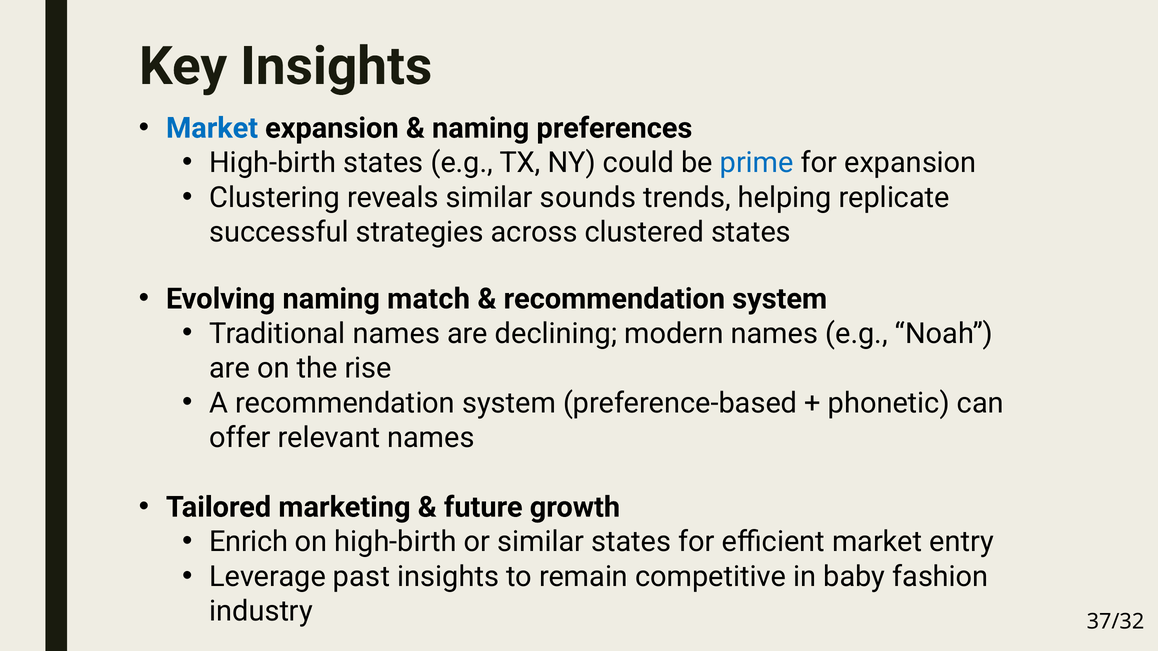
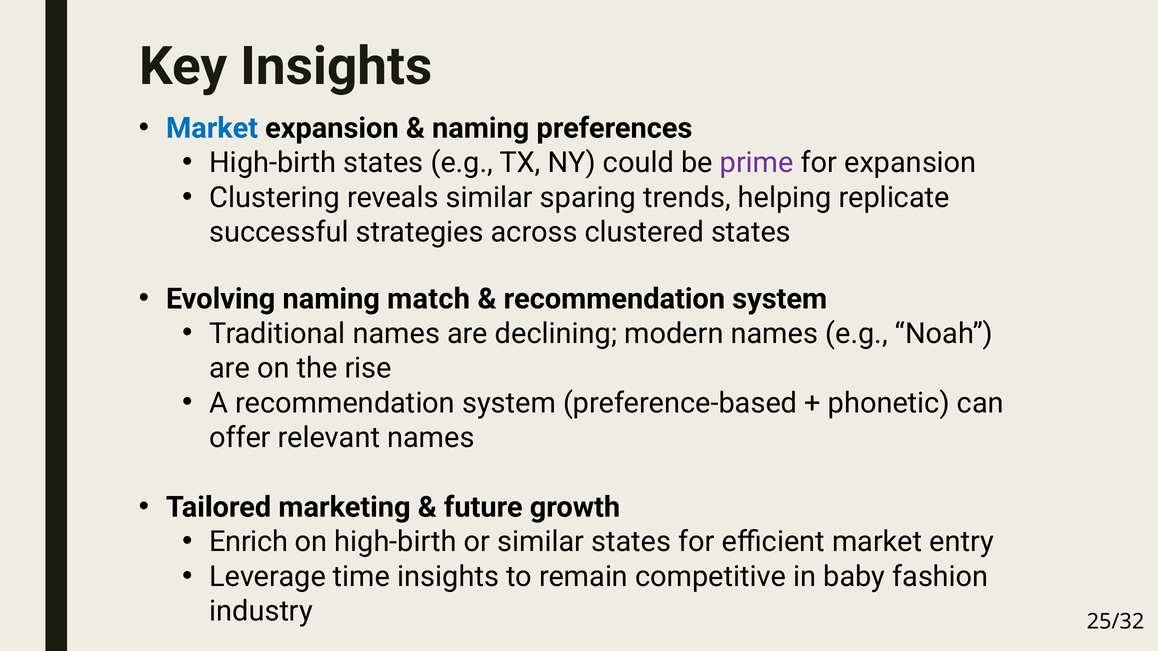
prime colour: blue -> purple
sounds: sounds -> sparing
past: past -> time
37/32: 37/32 -> 25/32
